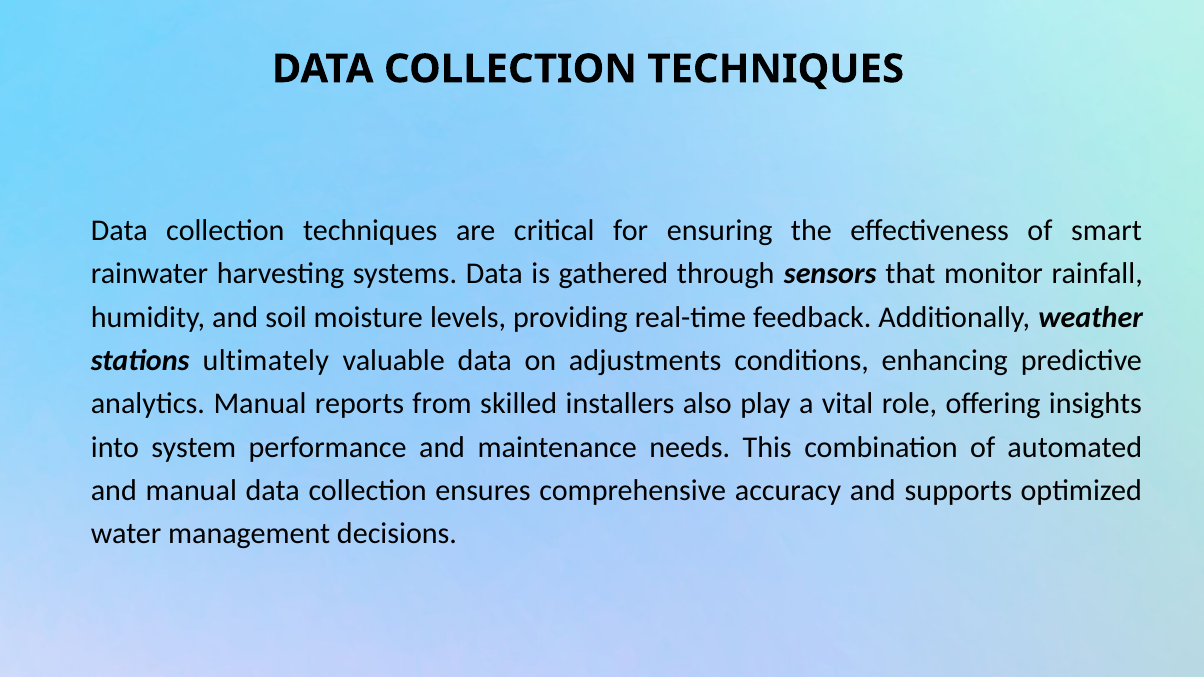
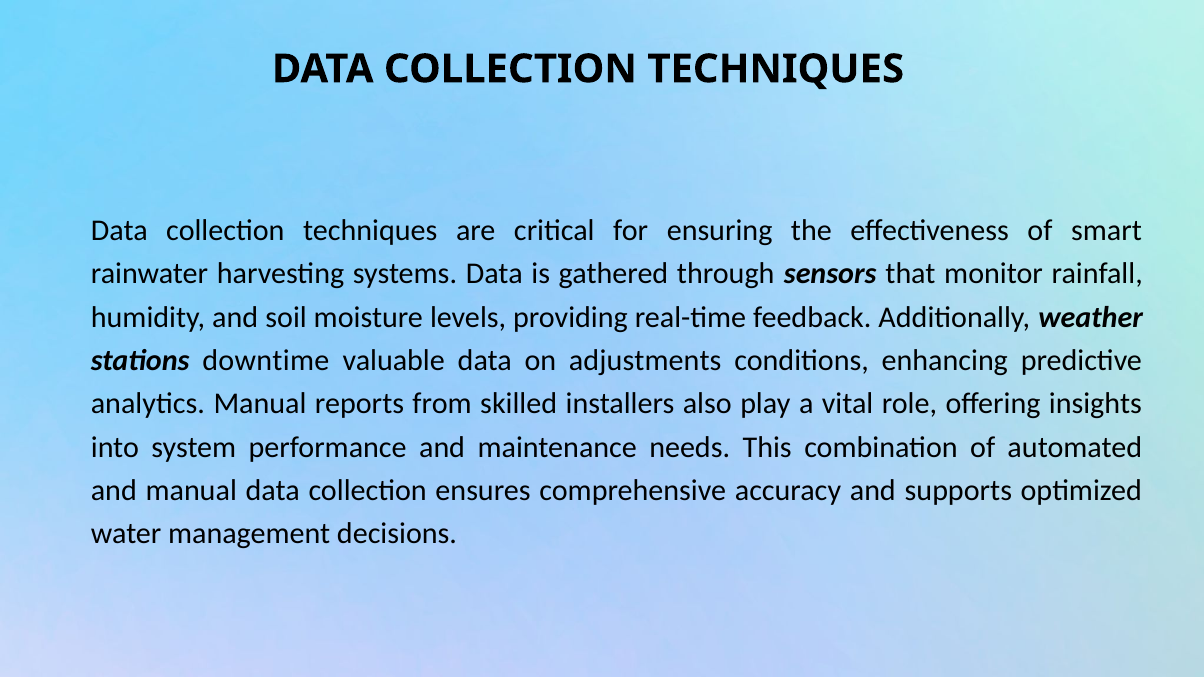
ultimately: ultimately -> downtime
